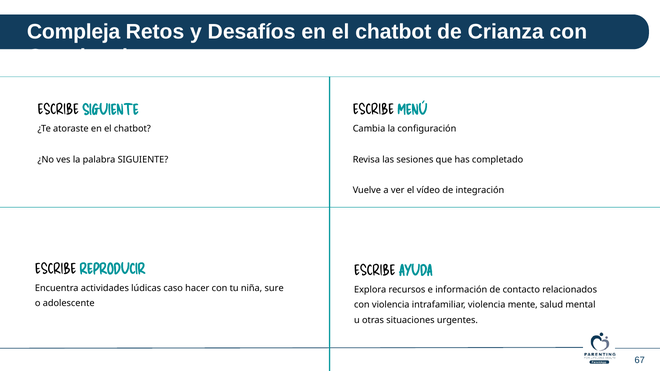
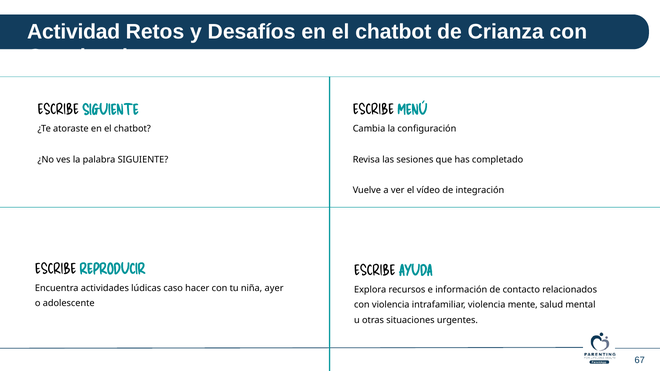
Compleja: Compleja -> Actividad
sure: sure -> ayer
